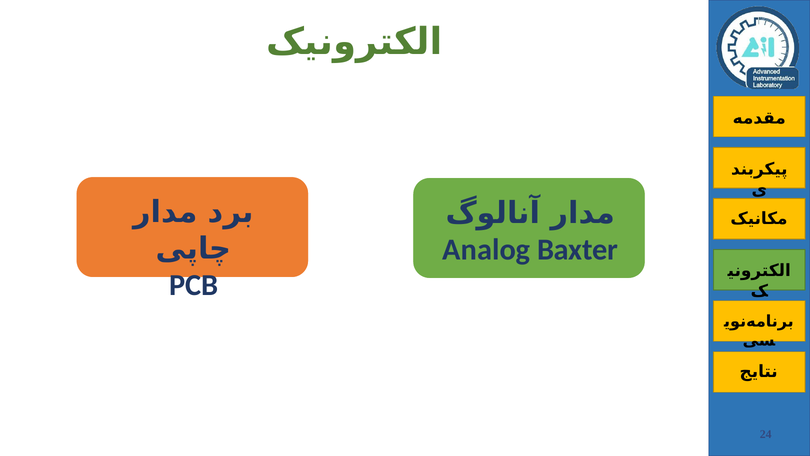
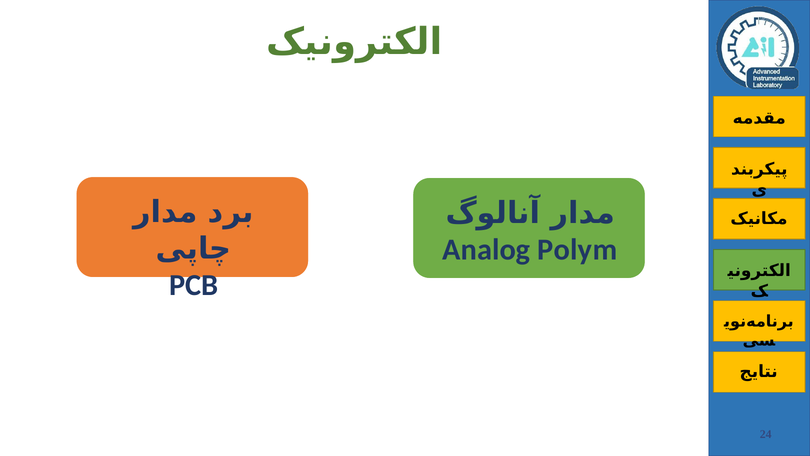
Baxter: Baxter -> Polym
